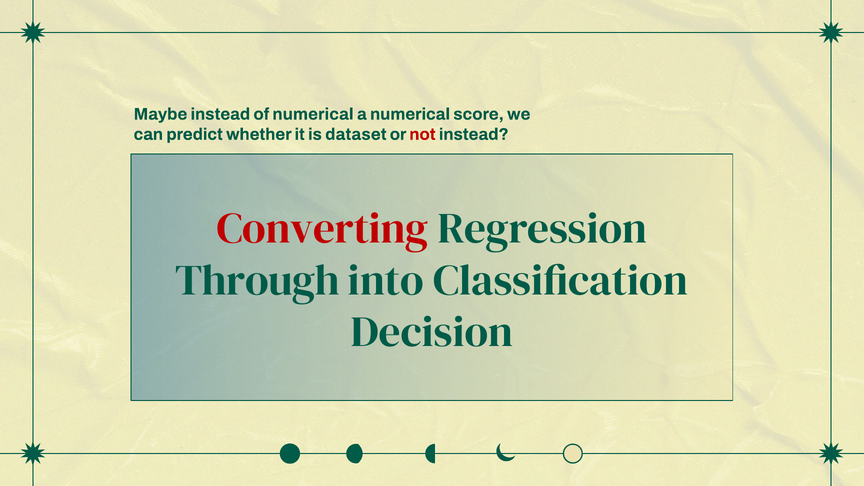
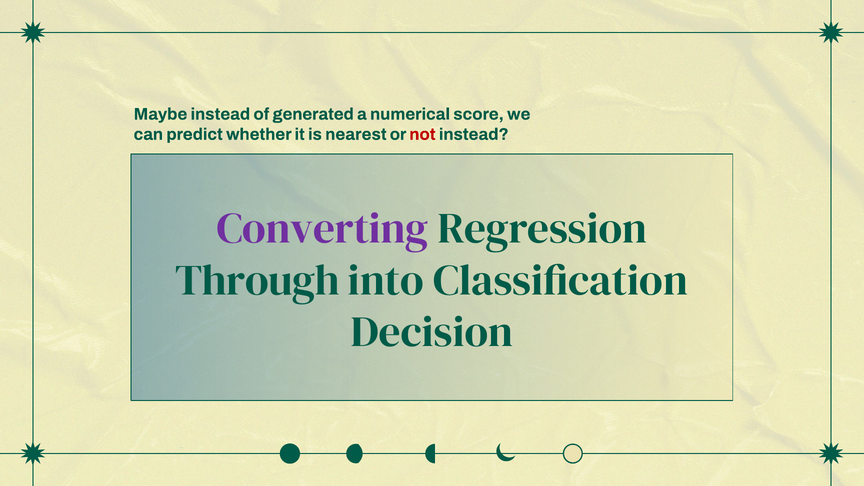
of numerical: numerical -> generated
dataset: dataset -> nearest
Converting colour: red -> purple
